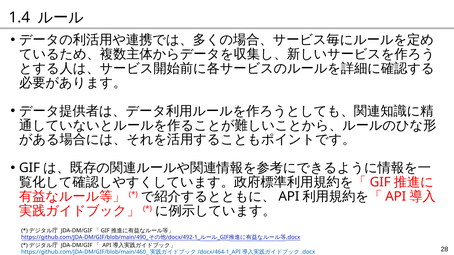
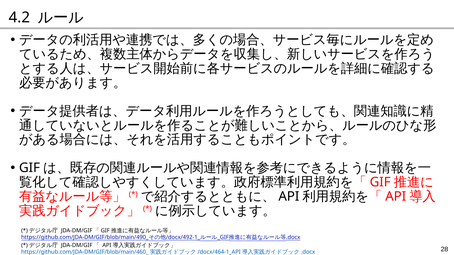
1.4: 1.4 -> 4.2
